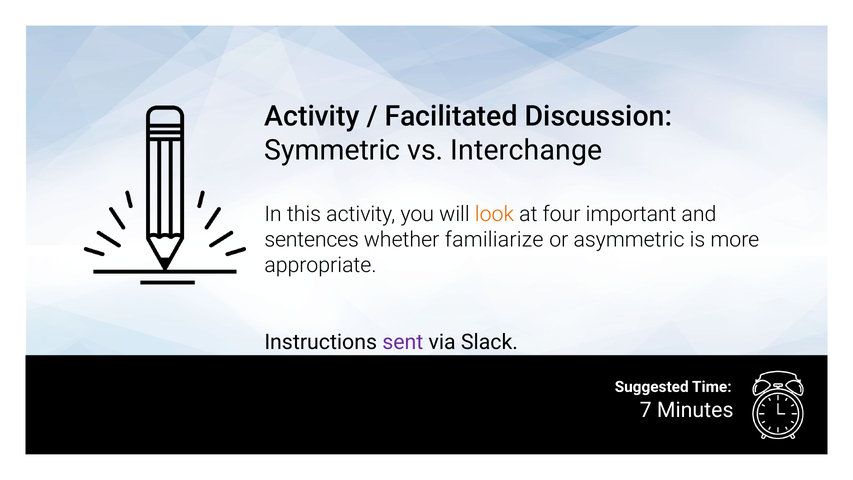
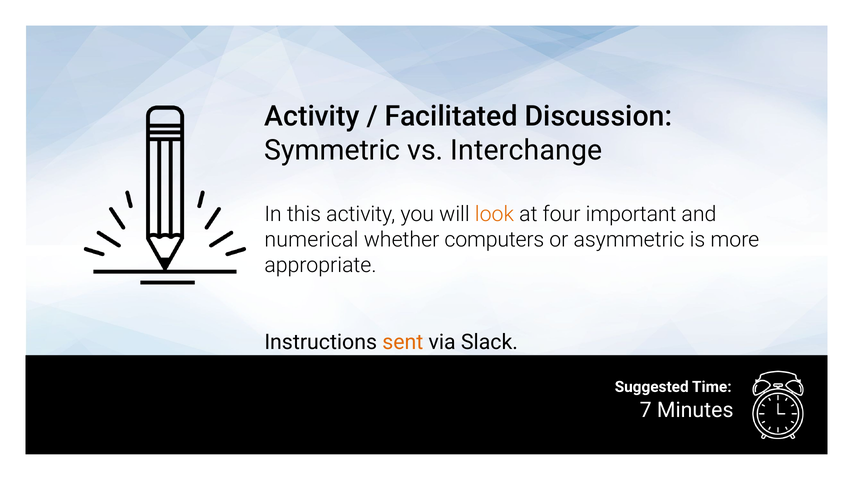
sentences: sentences -> numerical
familiarize: familiarize -> computers
sent colour: purple -> orange
